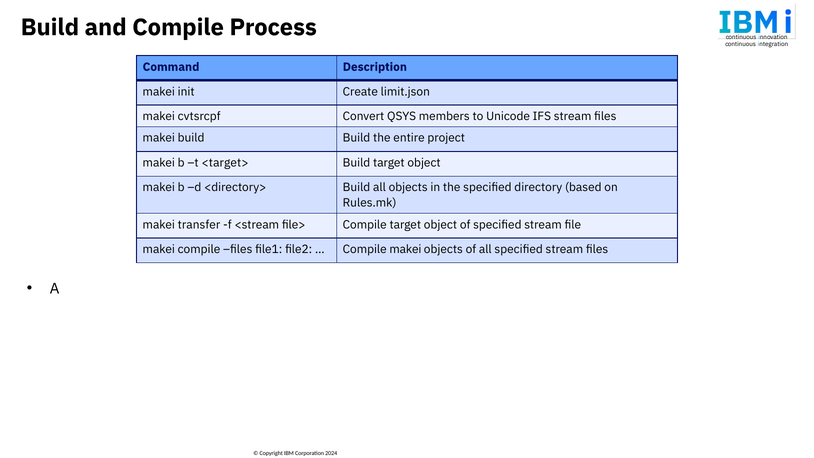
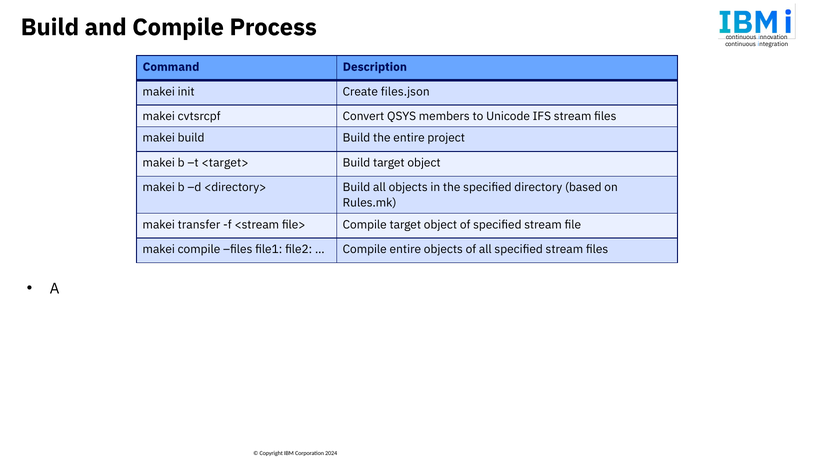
limit.json: limit.json -> files.json
Compile makei: makei -> entire
